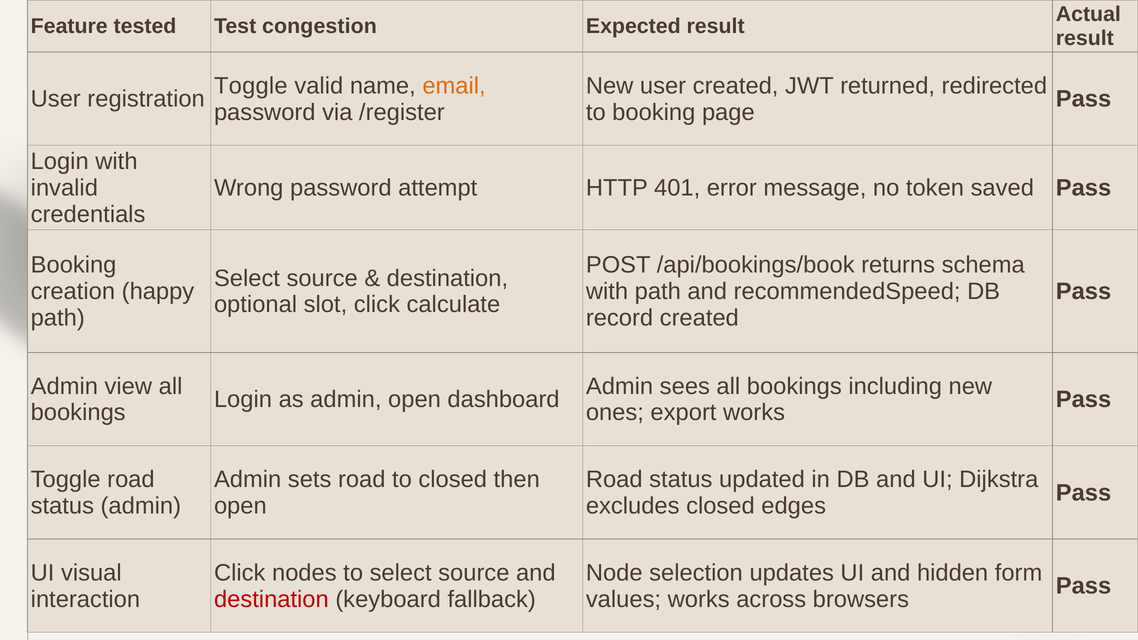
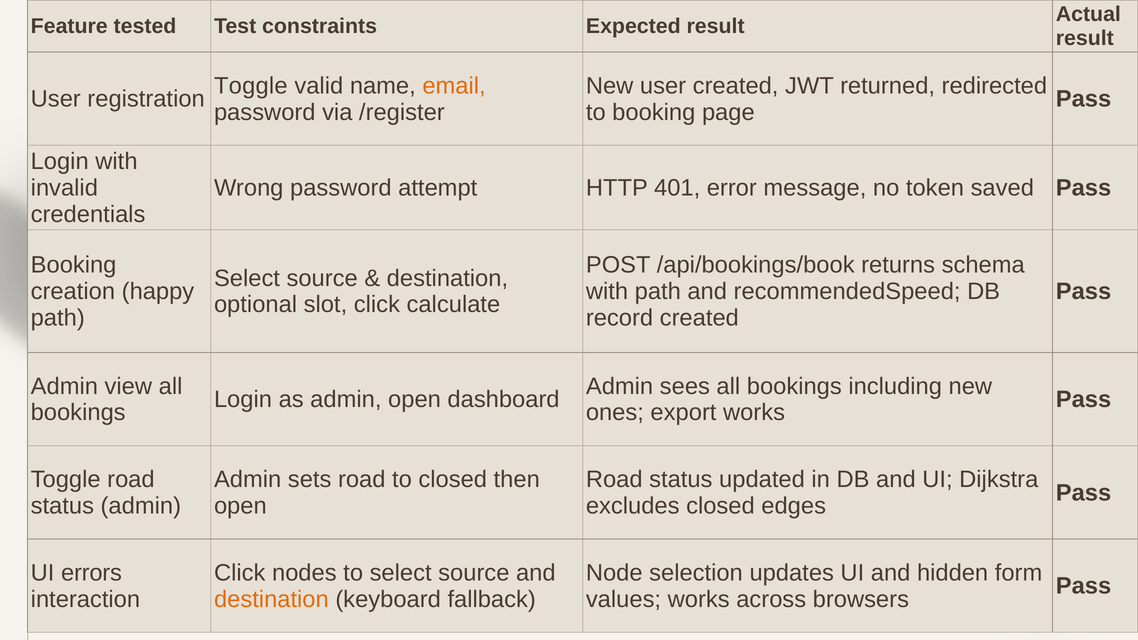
congestion: congestion -> constraints
visual: visual -> errors
destination at (271, 599) colour: red -> orange
